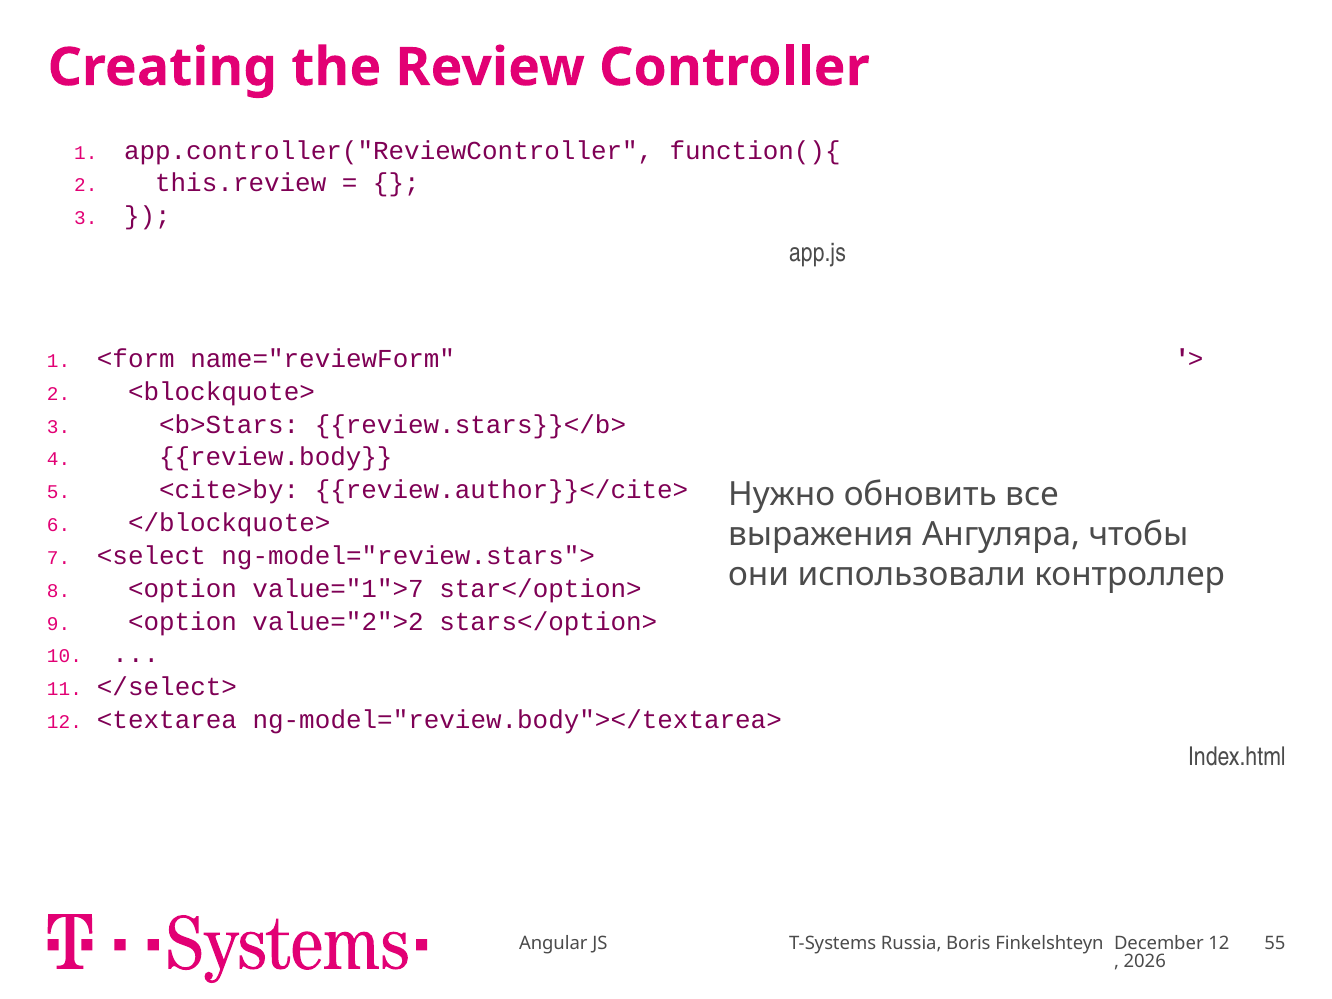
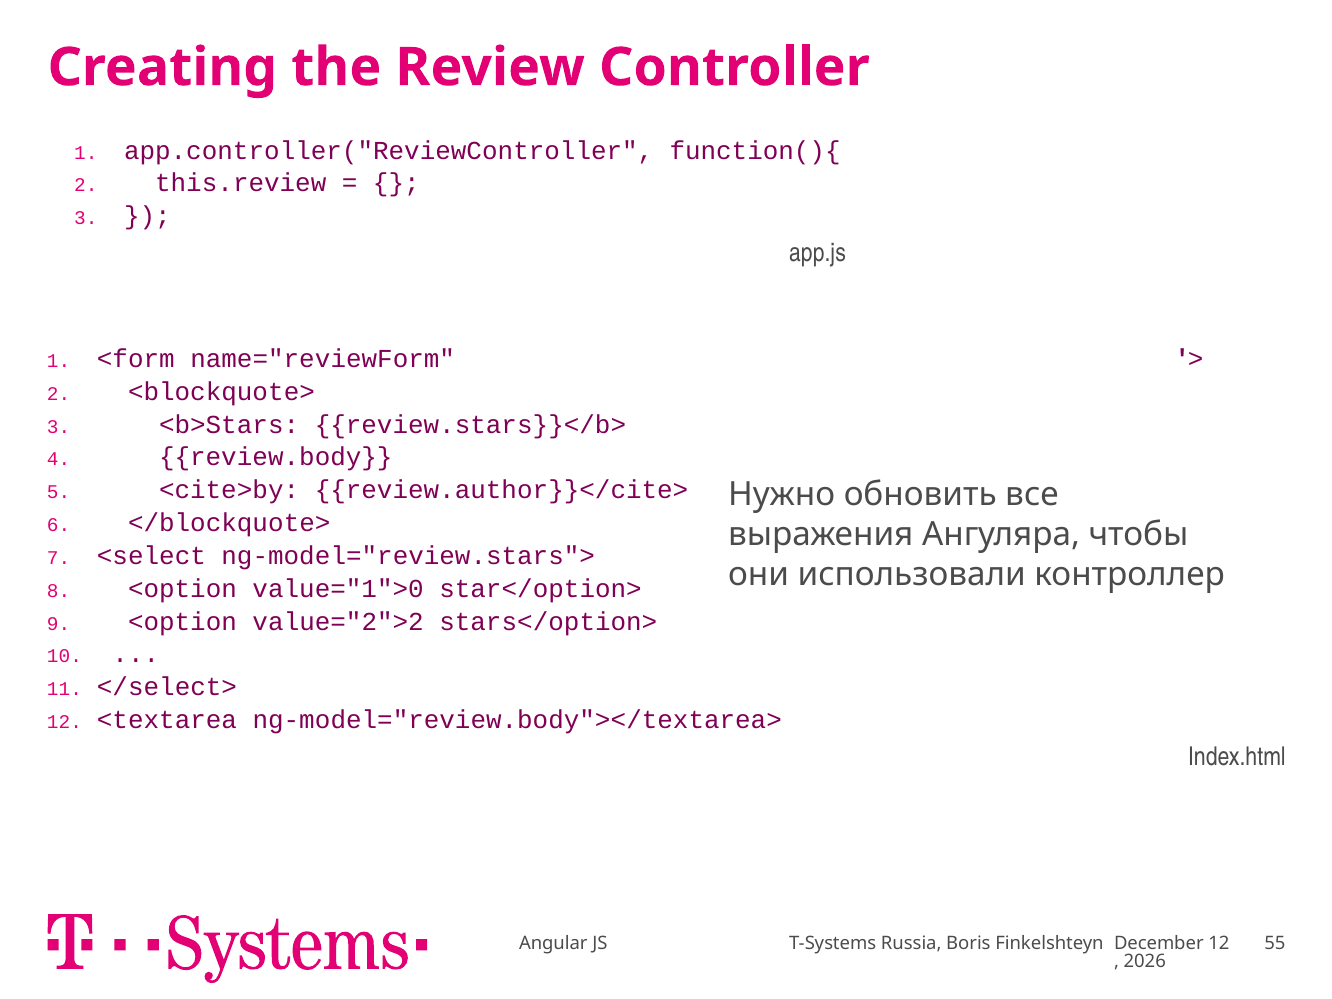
value="1">7: value="1">7 -> value="1">0
